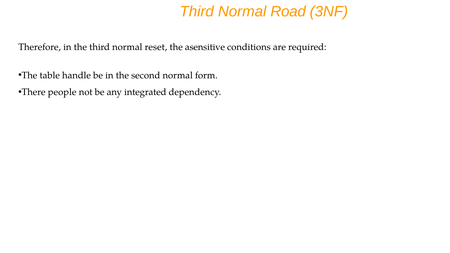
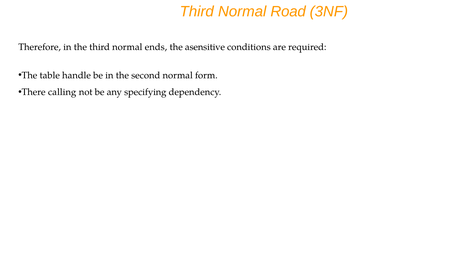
reset: reset -> ends
people: people -> calling
integrated: integrated -> specifying
